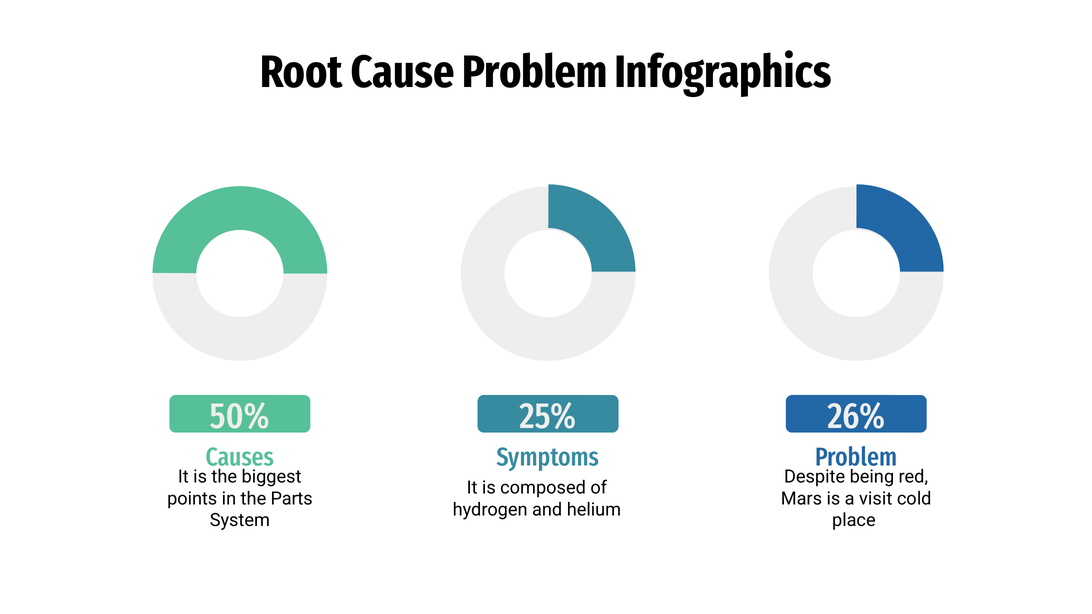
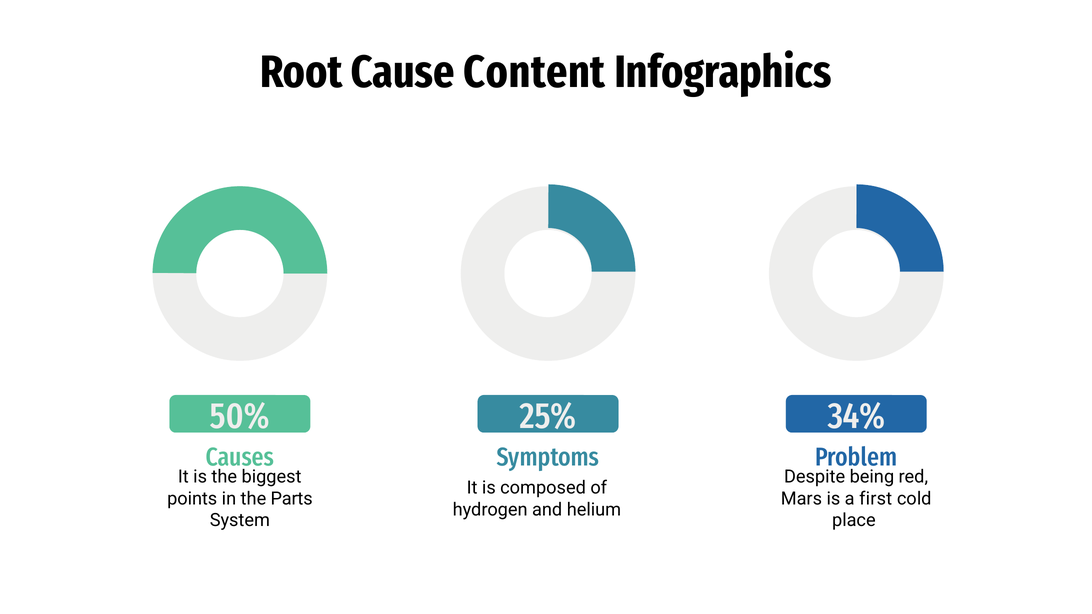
Cause Problem: Problem -> Content
26%: 26% -> 34%
visit: visit -> first
